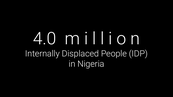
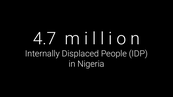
4.0: 4.0 -> 4.7
